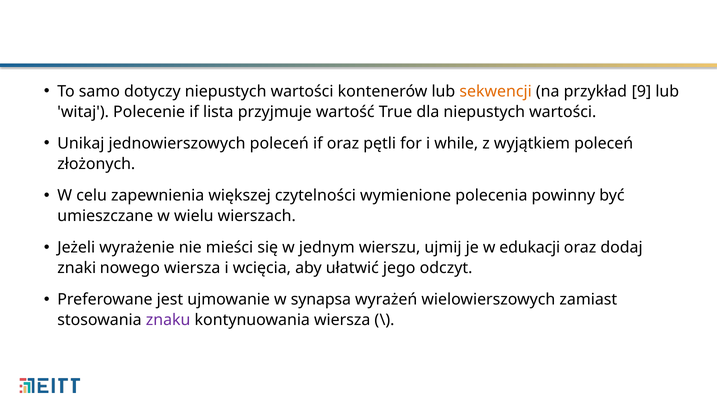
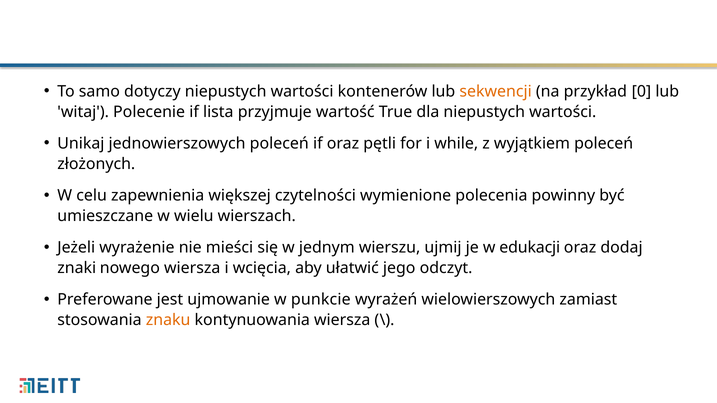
9: 9 -> 0
synapsa: synapsa -> punkcie
znaku colour: purple -> orange
